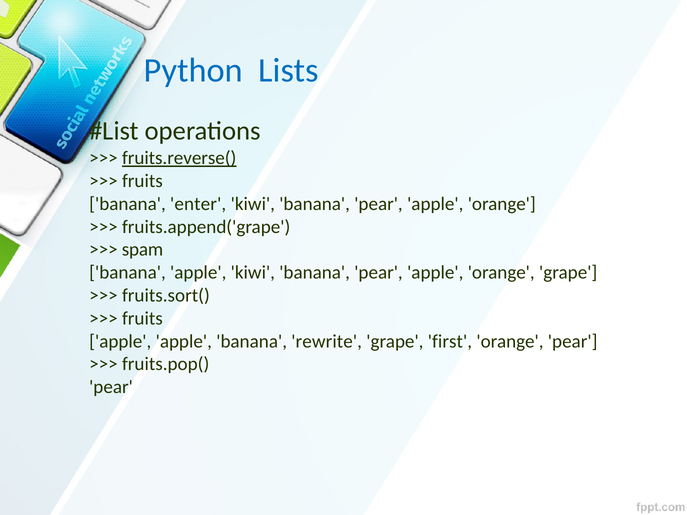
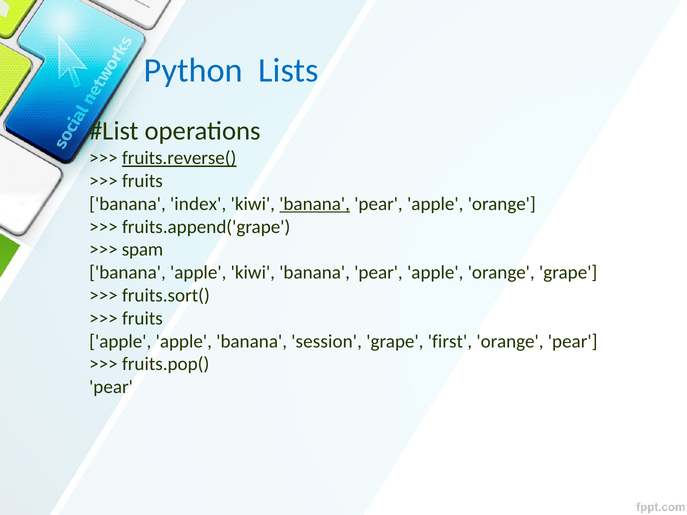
enter: enter -> index
banana at (315, 204) underline: none -> present
rewrite: rewrite -> session
